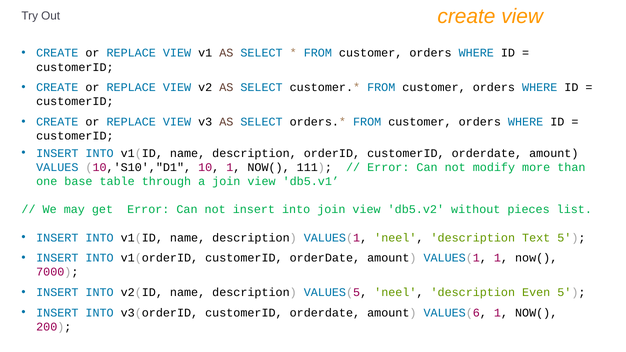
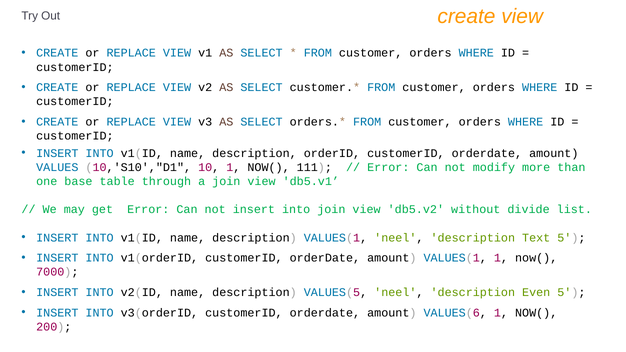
pieces: pieces -> divide
